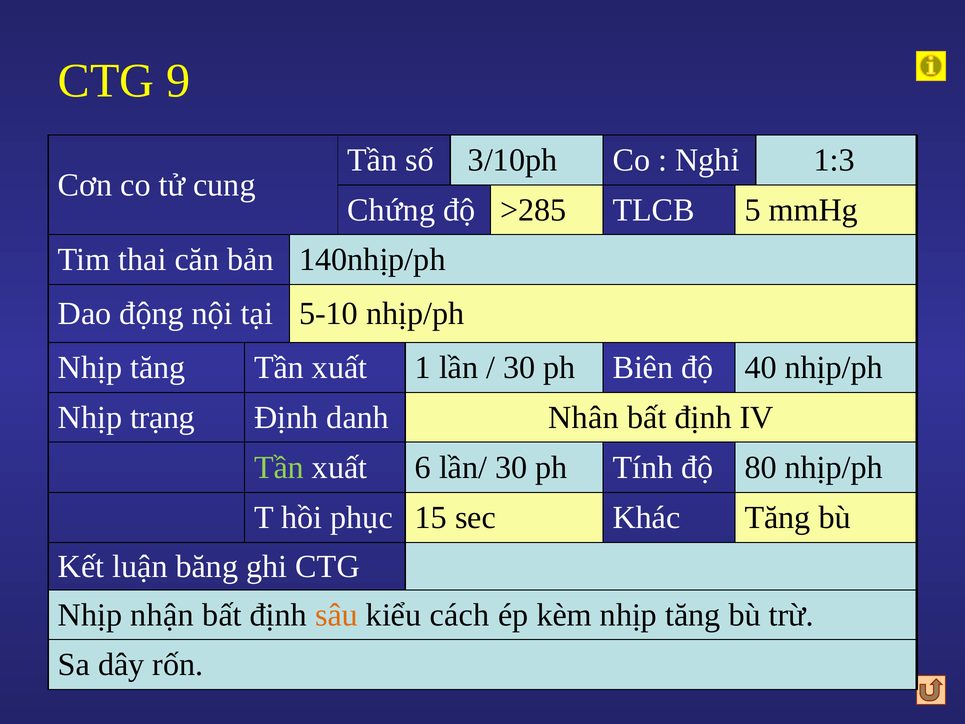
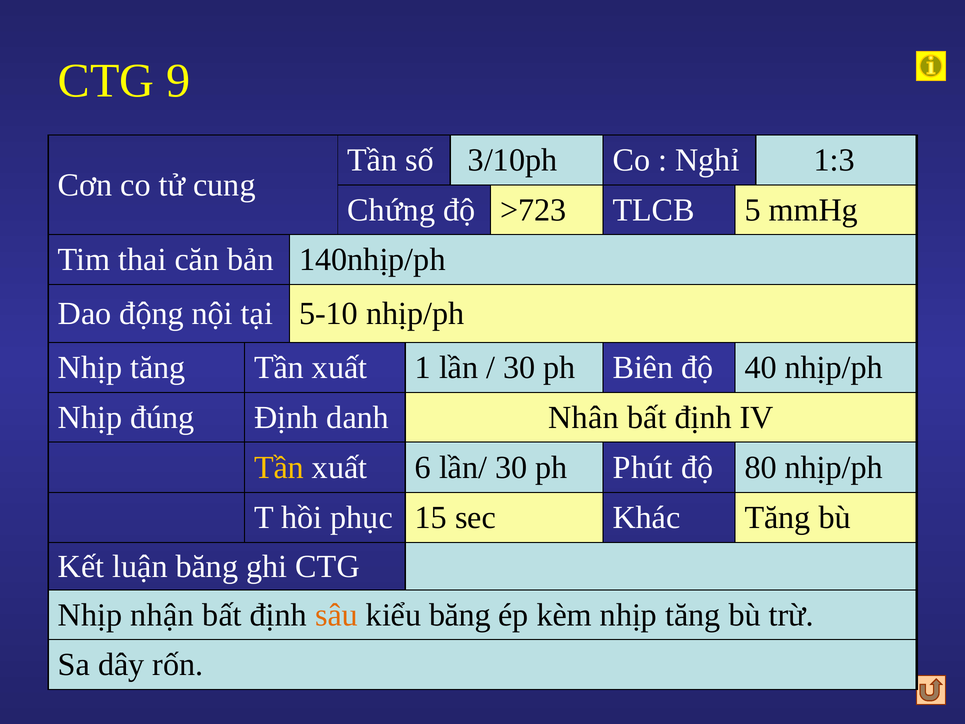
>285: >285 -> >723
trạng: trạng -> đúng
Tần at (279, 467) colour: light green -> yellow
Tính: Tính -> Phút
kiểu cách: cách -> băng
